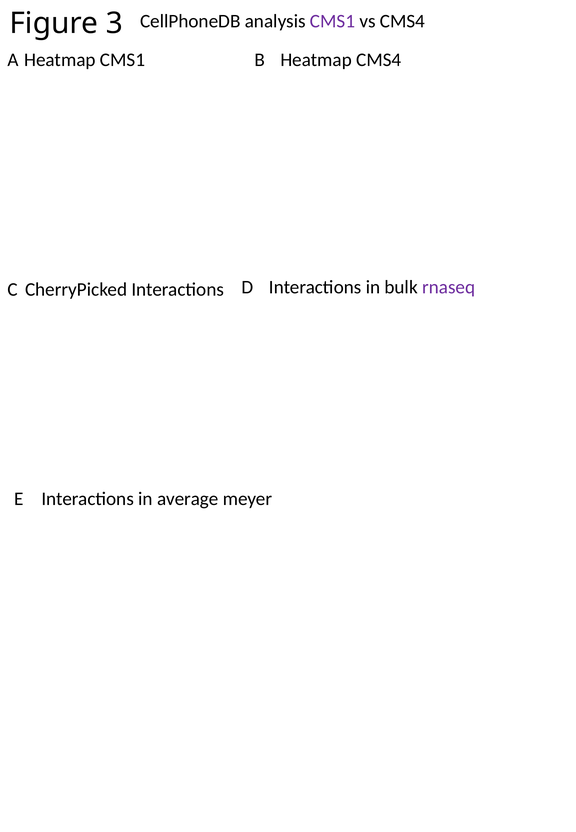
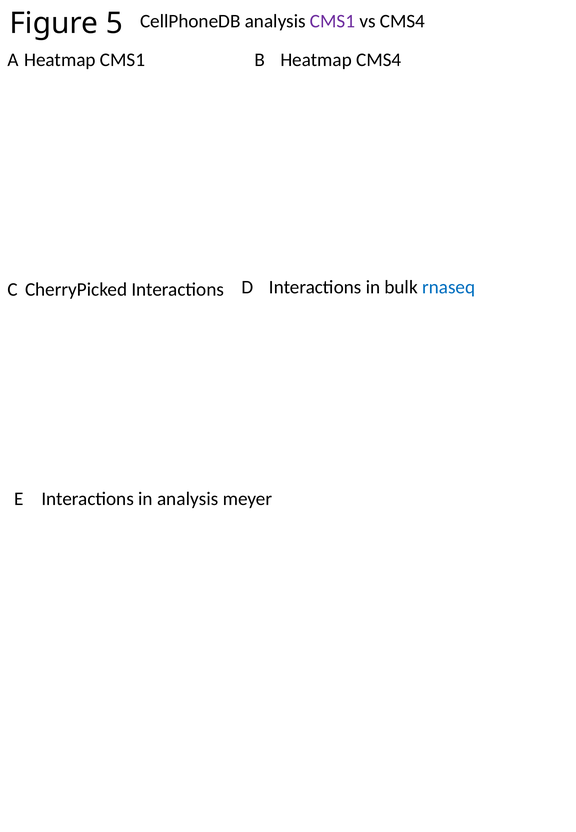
3: 3 -> 5
rnaseq colour: purple -> blue
in average: average -> analysis
